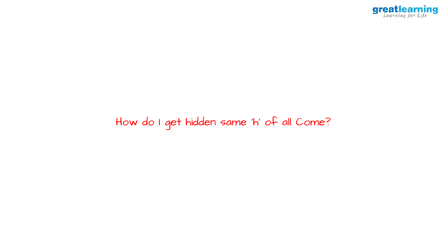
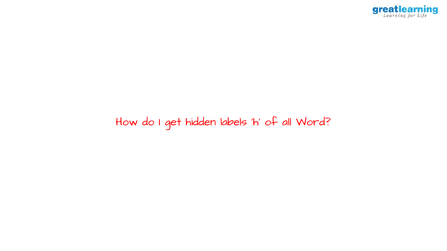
same: same -> labels
Come: Come -> Word
